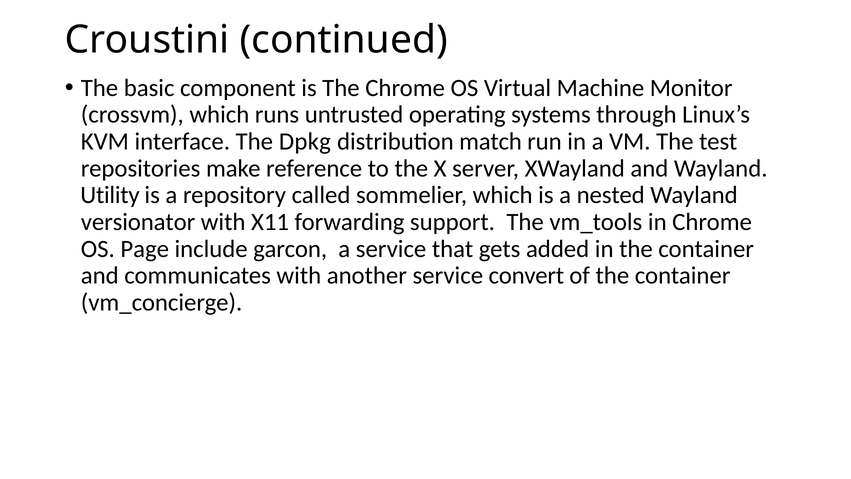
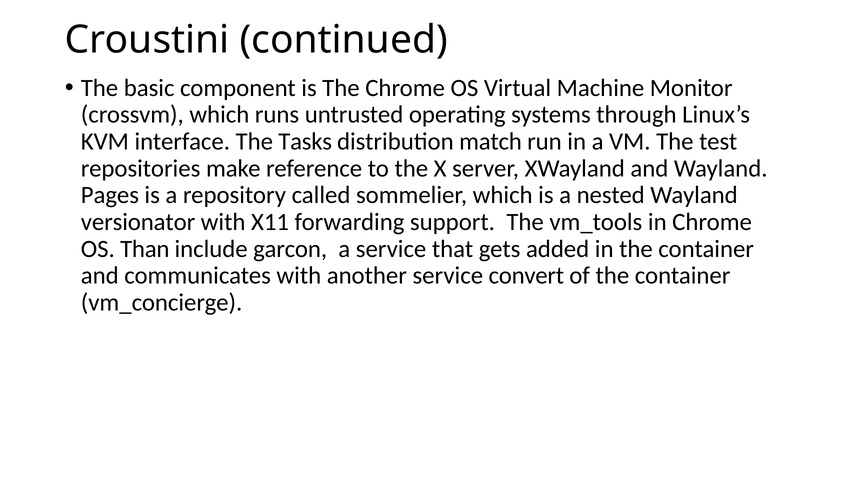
Dpkg: Dpkg -> Tasks
Utility: Utility -> Pages
Page: Page -> Than
